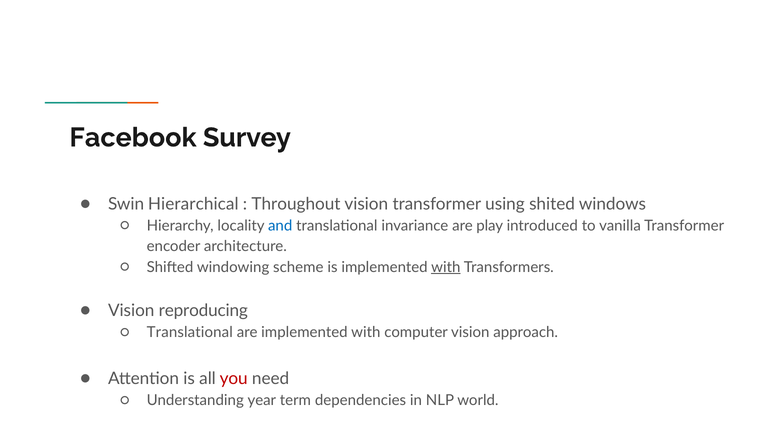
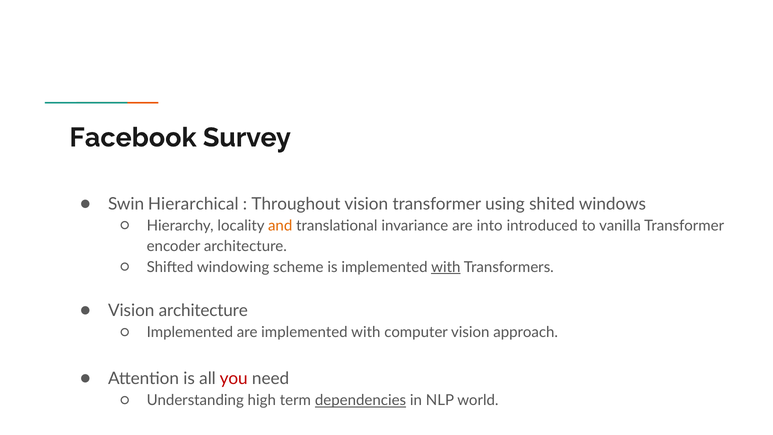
and colour: blue -> orange
play: play -> into
Vision reproducing: reproducing -> architecture
Translational at (190, 332): Translational -> Implemented
year: year -> high
dependencies underline: none -> present
